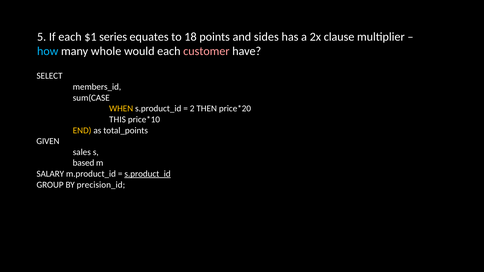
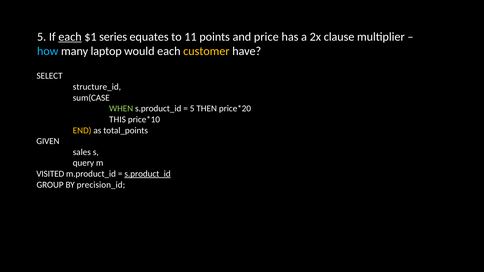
each at (70, 37) underline: none -> present
18: 18 -> 11
sides: sides -> price
whole: whole -> laptop
customer colour: pink -> yellow
members_id: members_id -> structure_id
WHEN colour: yellow -> light green
2 at (192, 109): 2 -> 5
based: based -> query
SALARY: SALARY -> VISITED
